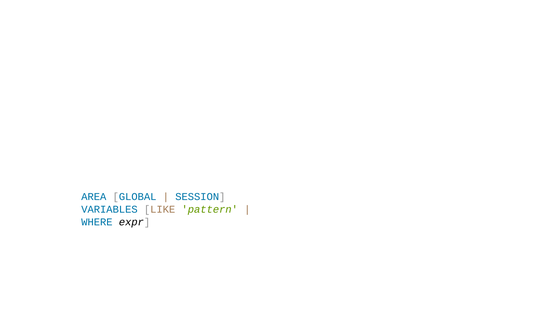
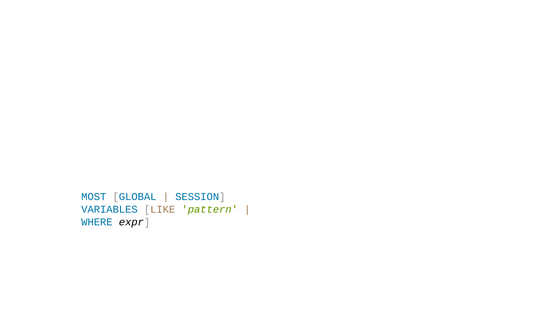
AREA: AREA -> MOST
